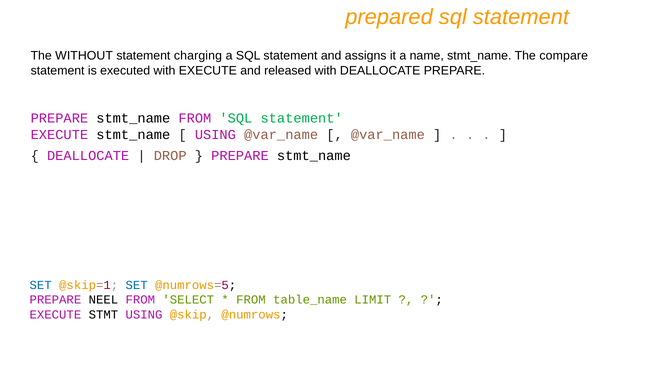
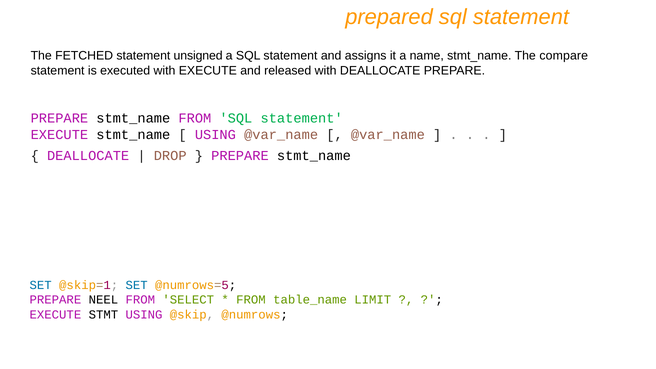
WITHOUT: WITHOUT -> FETCHED
charging: charging -> unsigned
